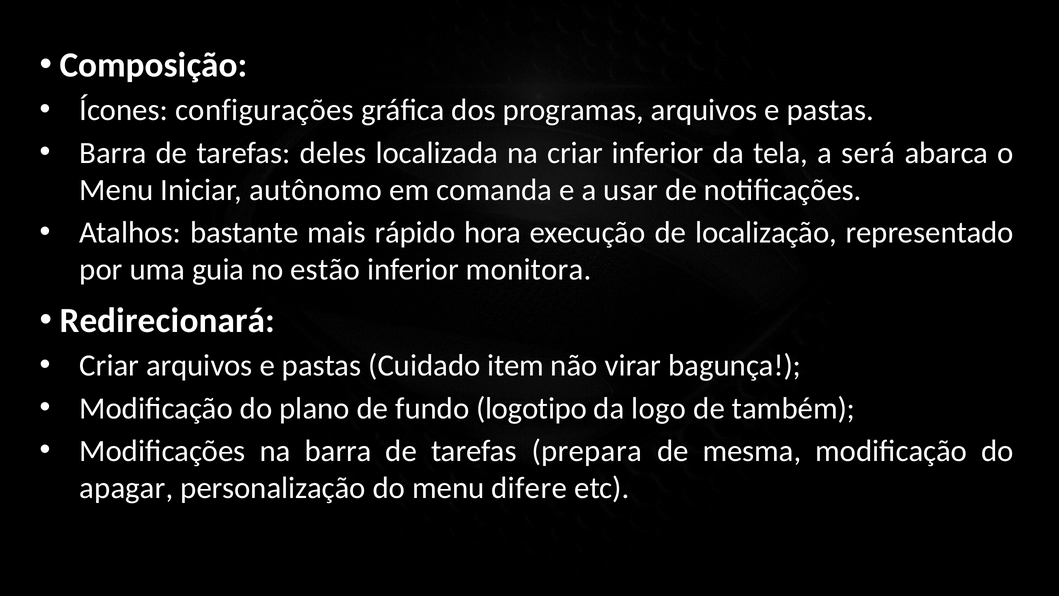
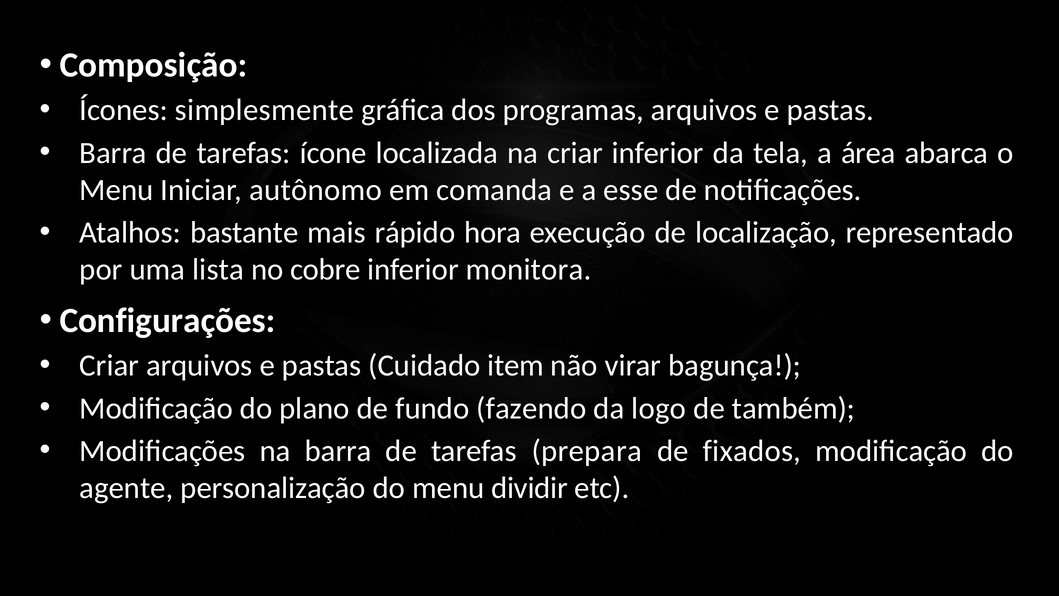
configurações: configurações -> simplesmente
deles: deles -> ícone
será: será -> área
usar: usar -> esse
guia: guia -> lista
estão: estão -> cobre
Redirecionará: Redirecionará -> Configurações
logotipo: logotipo -> fazendo
mesma: mesma -> fixados
apagar: apagar -> agente
difere: difere -> dividir
